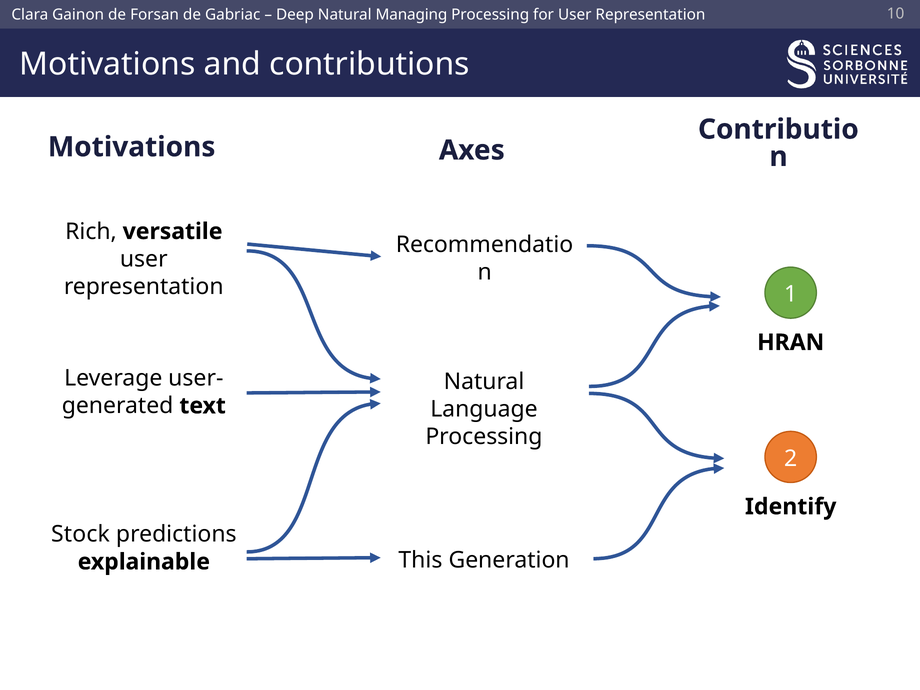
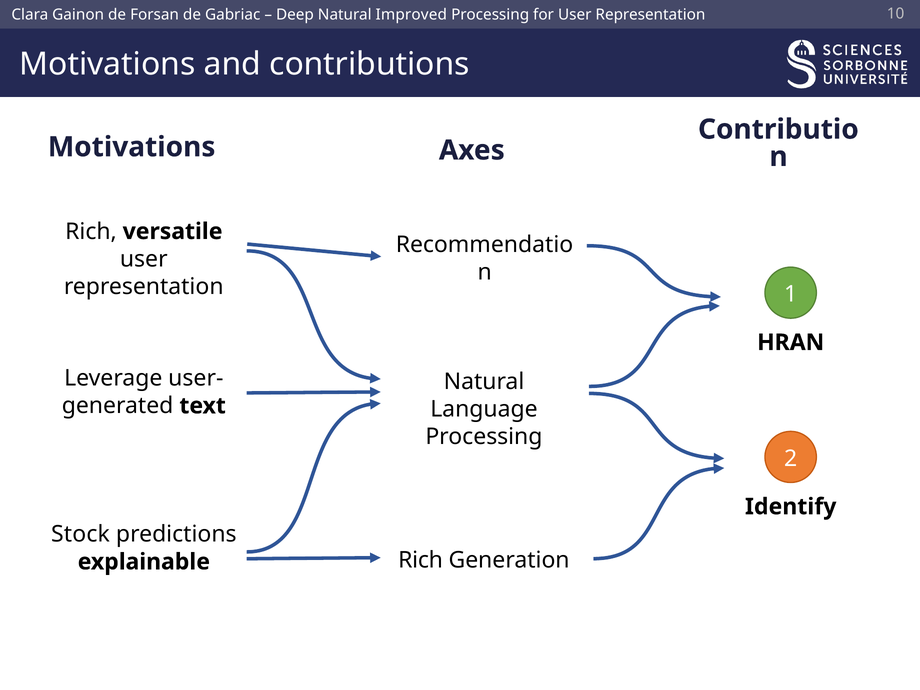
Managing: Managing -> Improved
This at (420, 560): This -> Rich
